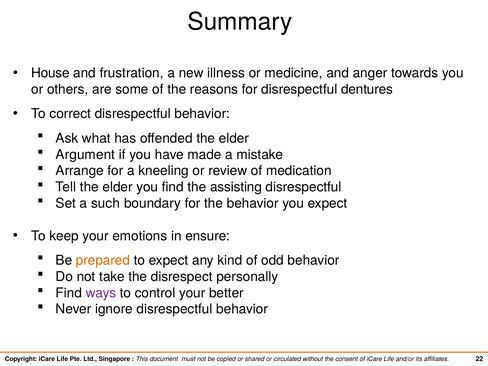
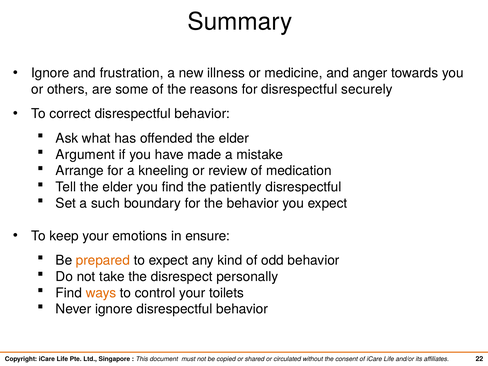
House at (50, 73): House -> Ignore
dentures: dentures -> securely
assisting: assisting -> patiently
ways colour: purple -> orange
better: better -> toilets
